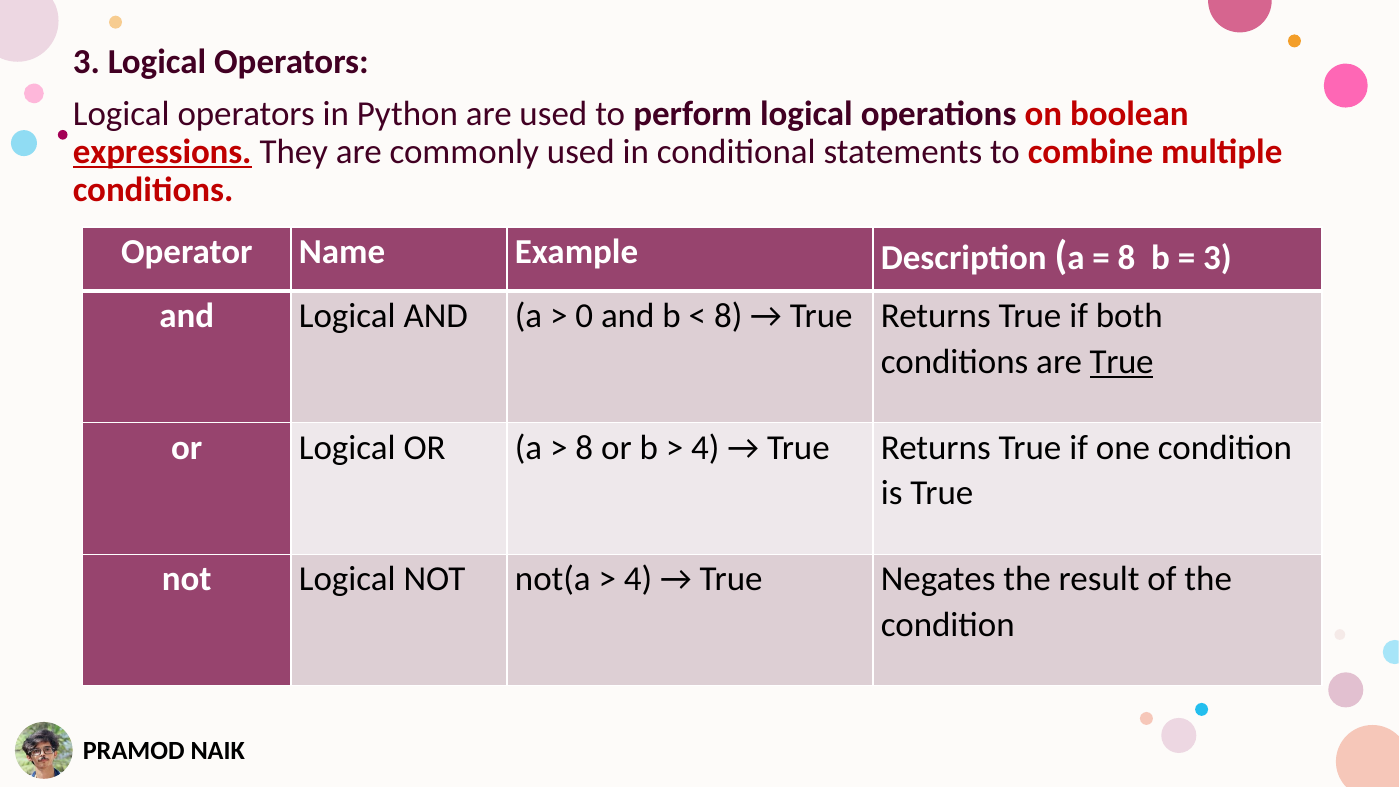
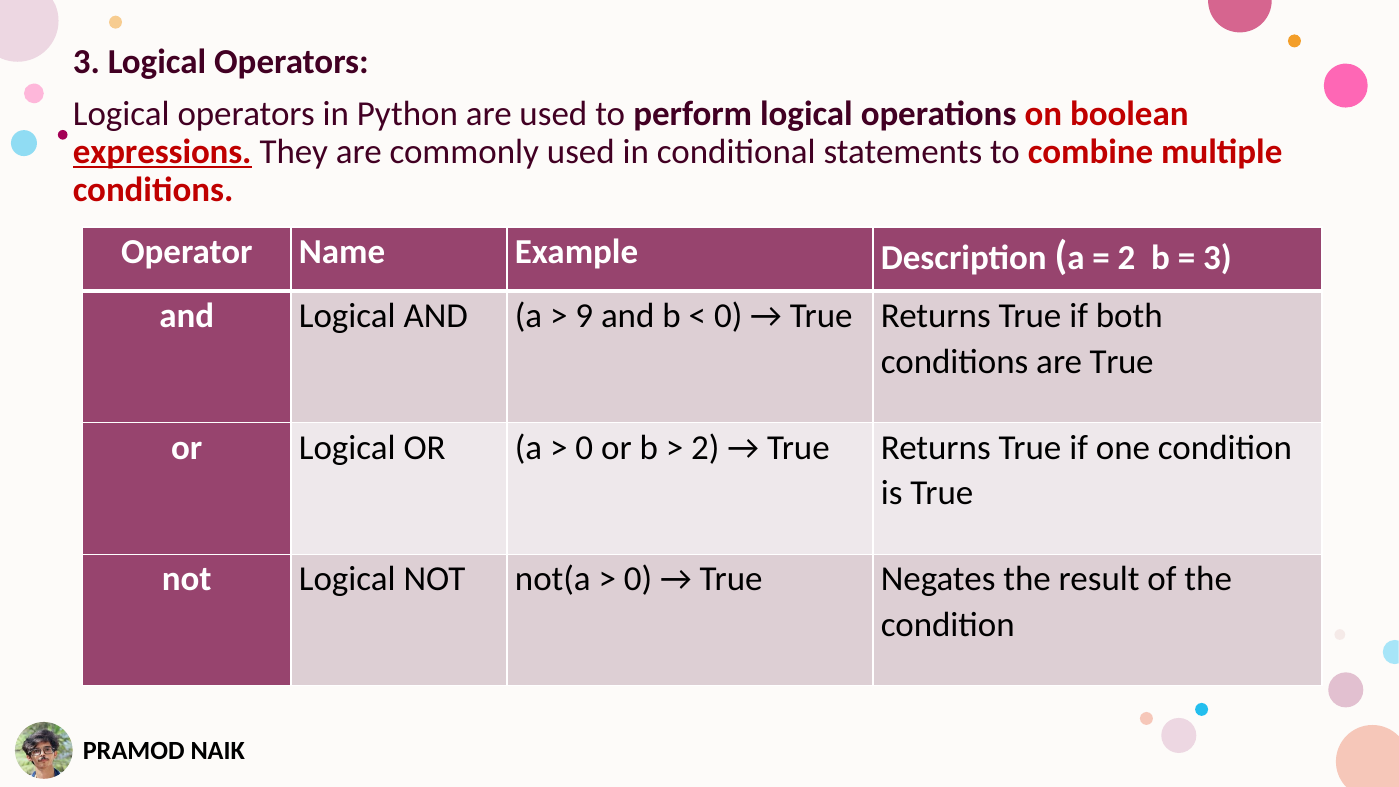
8 at (1126, 258): 8 -> 2
0: 0 -> 9
8 at (728, 316): 8 -> 0
True at (1122, 362) underline: present -> none
8 at (584, 447): 8 -> 0
4 at (705, 447): 4 -> 2
4 at (638, 579): 4 -> 0
